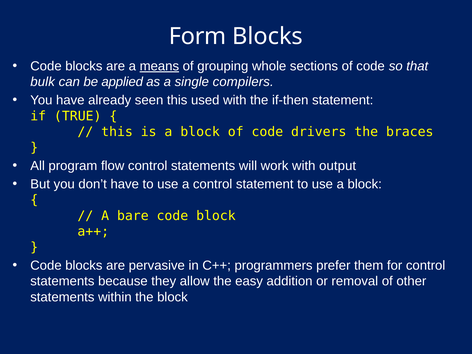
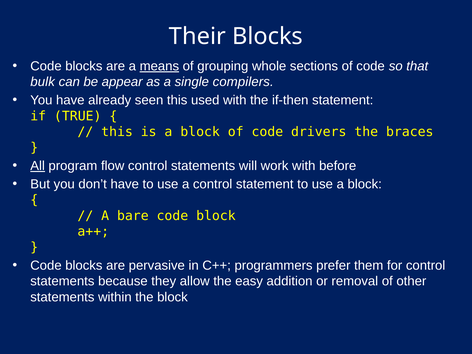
Form: Form -> Their
applied: applied -> appear
All underline: none -> present
output: output -> before
